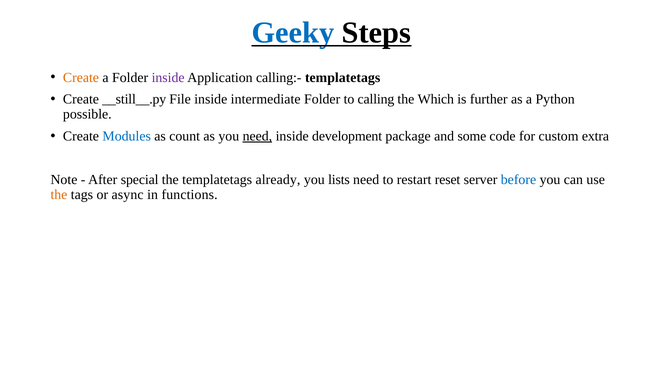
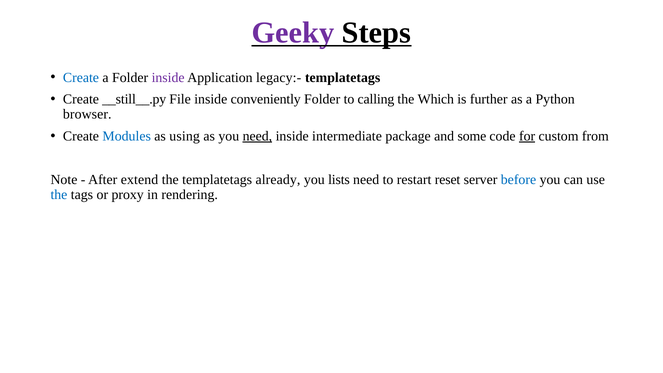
Geeky colour: blue -> purple
Create at (81, 77) colour: orange -> blue
calling:-: calling:- -> legacy:-
intermediate: intermediate -> conveniently
possible: possible -> browser
count: count -> using
development: development -> intermediate
for underline: none -> present
extra: extra -> from
special: special -> extend
the at (59, 195) colour: orange -> blue
async: async -> proxy
functions: functions -> rendering
